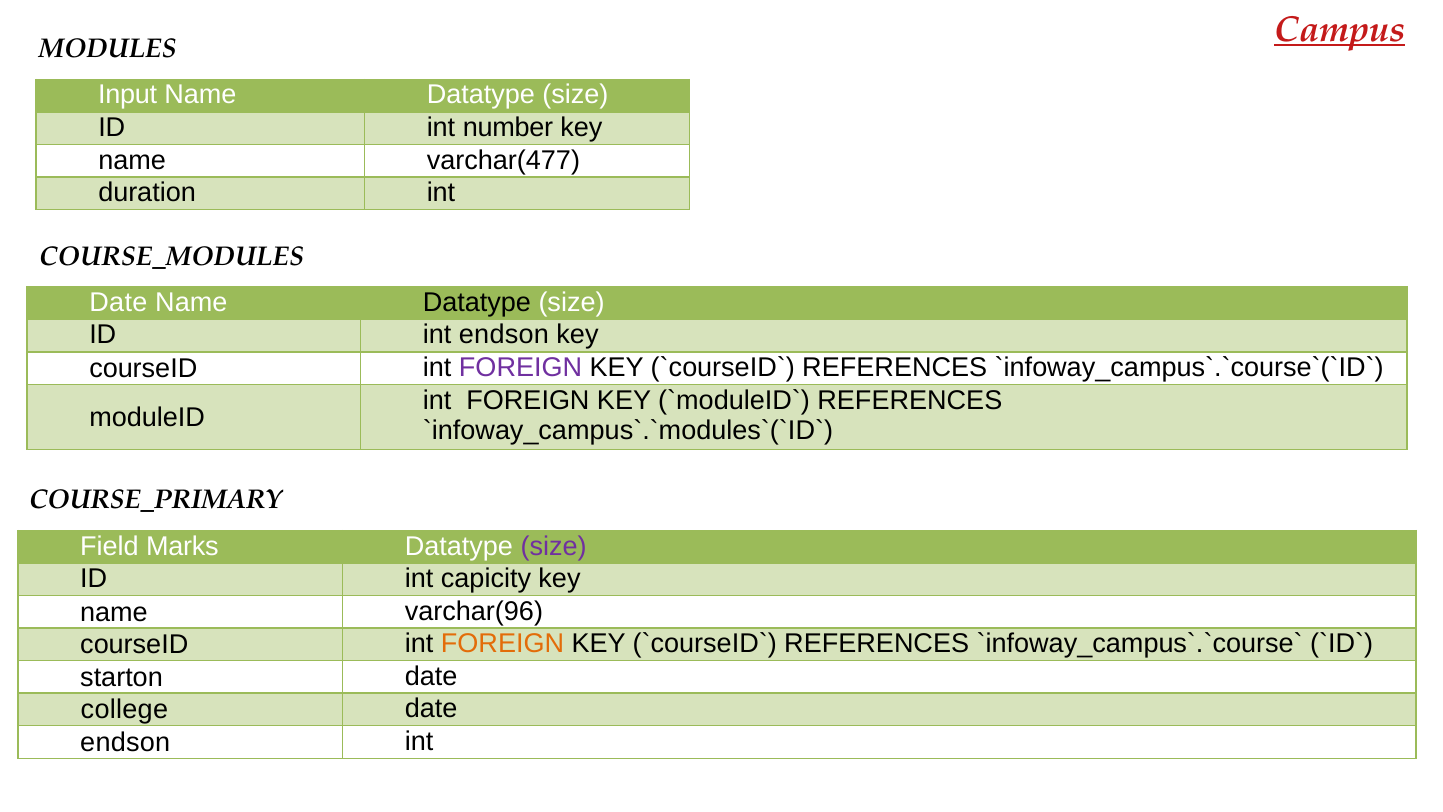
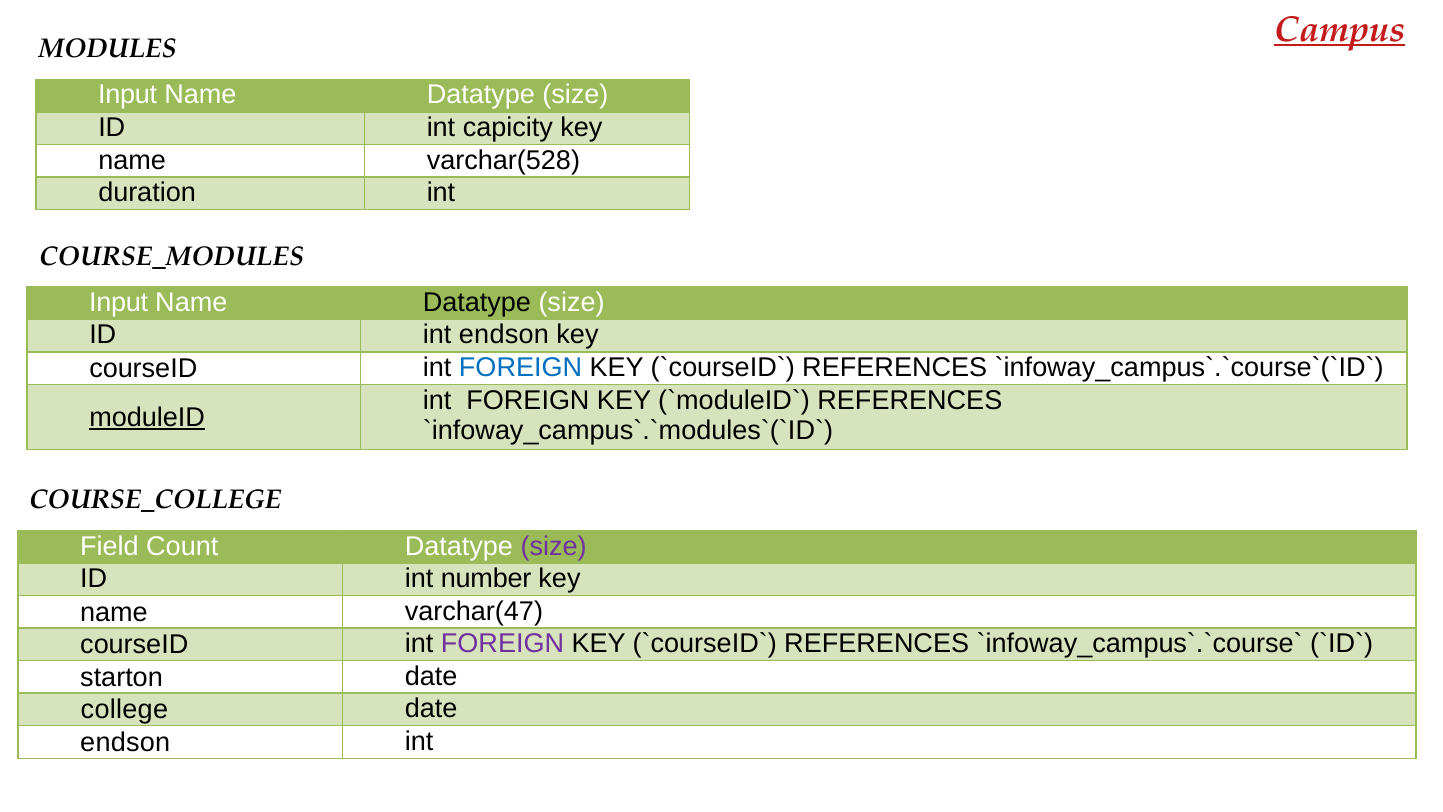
number: number -> capicity
varchar(477: varchar(477 -> varchar(528
Date at (118, 302): Date -> Input
FOREIGN at (521, 367) colour: purple -> blue
moduleID underline: none -> present
COURSE_PRIMARY: COURSE_PRIMARY -> COURSE_COLLEGE
Marks: Marks -> Count
capicity: capicity -> number
varchar(96: varchar(96 -> varchar(47
FOREIGN at (503, 644) colour: orange -> purple
